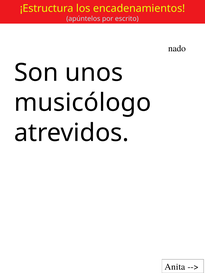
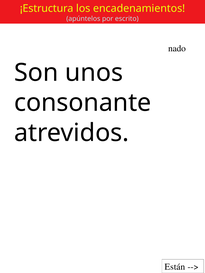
musicólogo: musicólogo -> consonante
Anita: Anita -> Están
